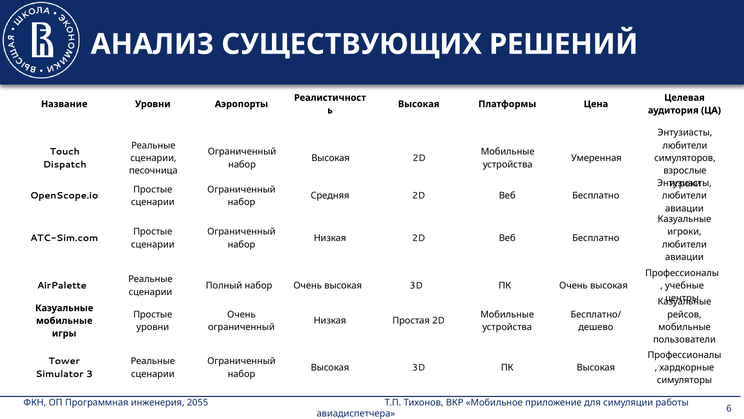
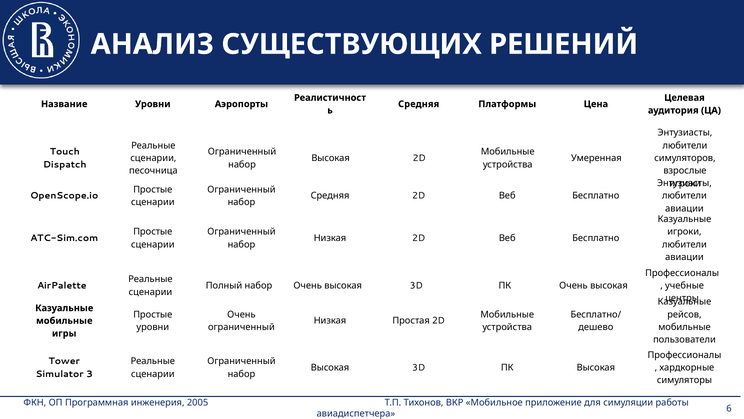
Высокая at (419, 104): Высокая -> Средняя
2055: 2055 -> 2005
